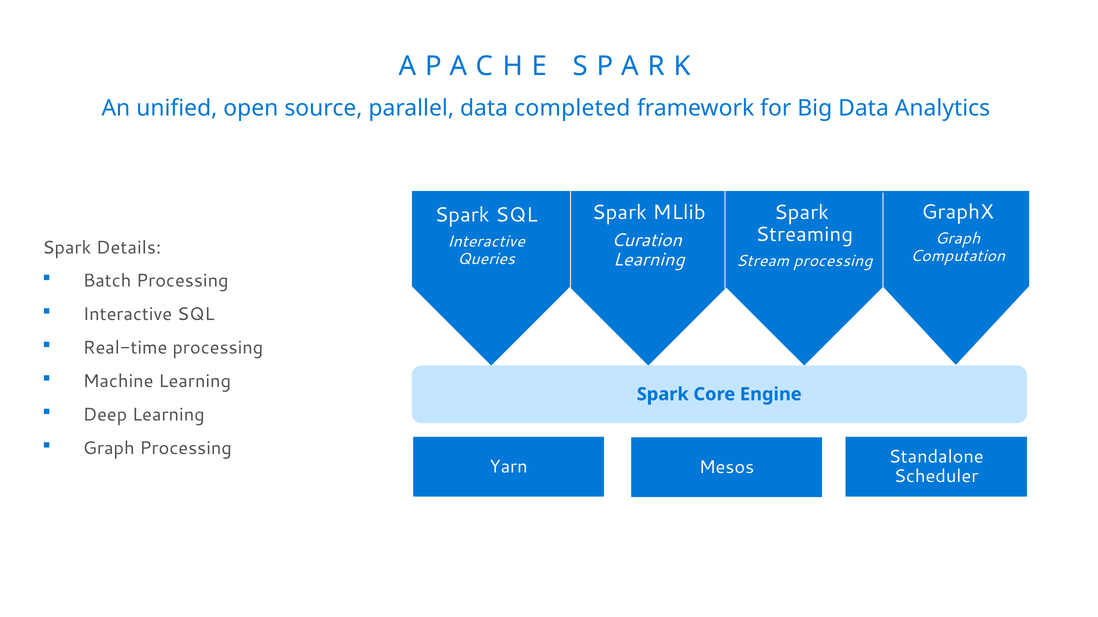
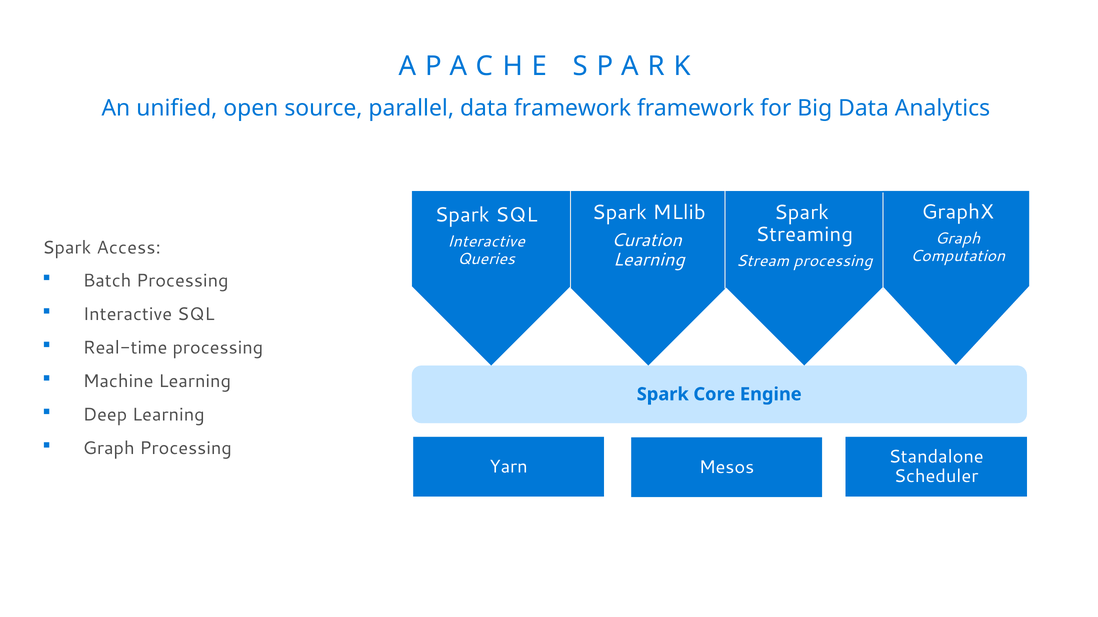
data completed: completed -> framework
Details: Details -> Access
